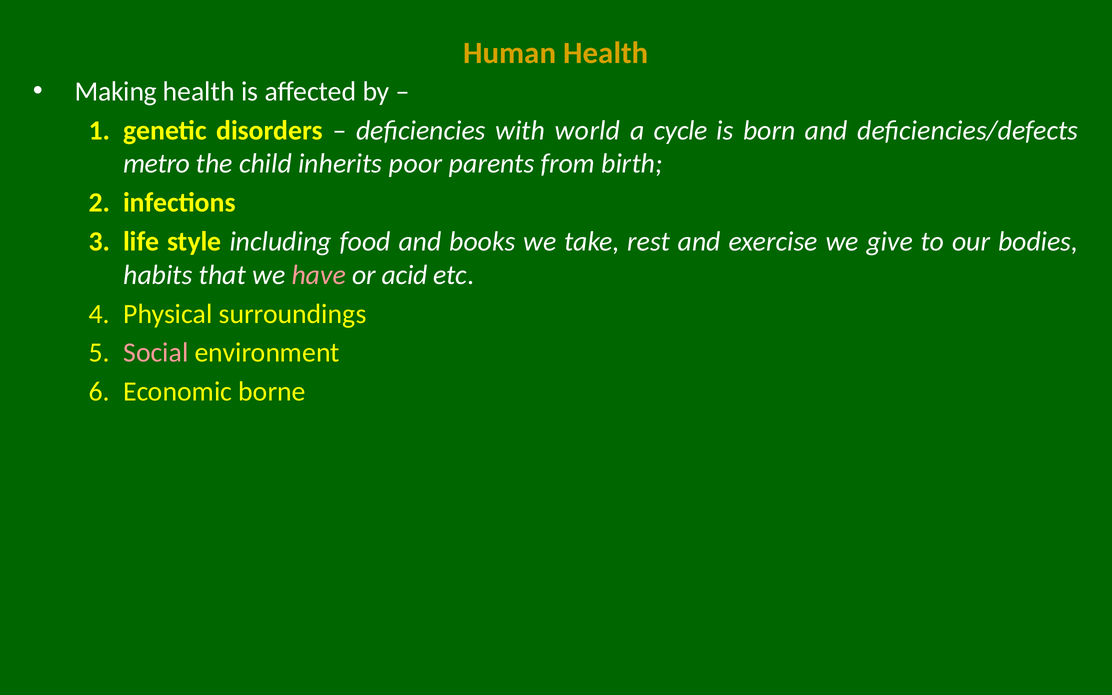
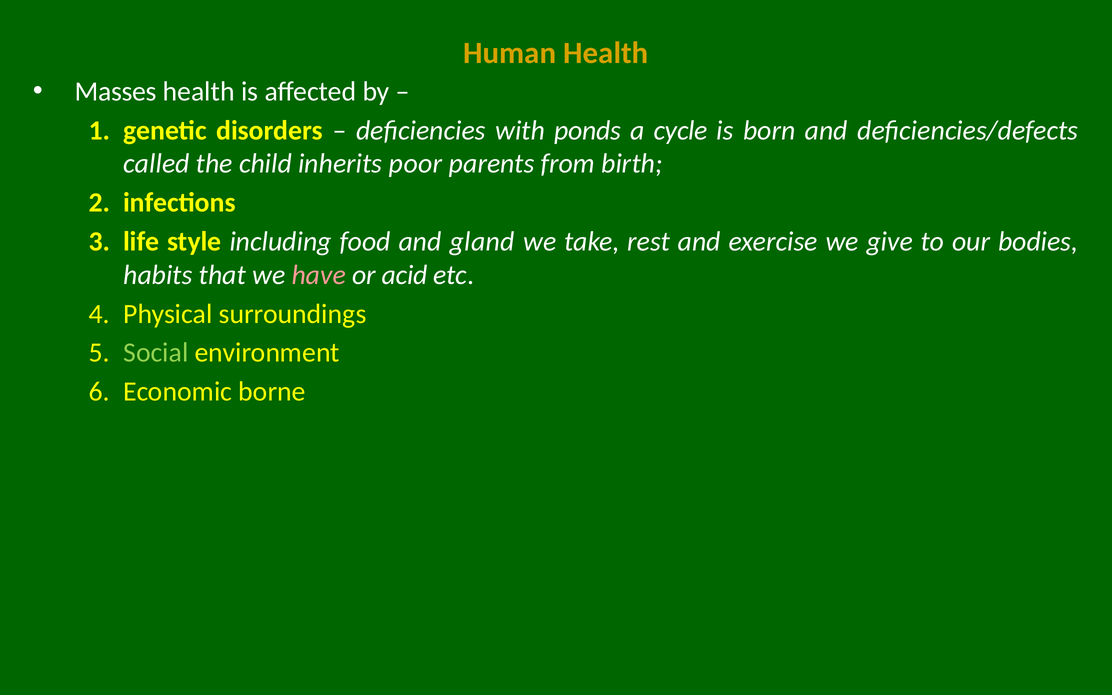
Making: Making -> Masses
world: world -> ponds
metro: metro -> called
books: books -> gland
Social colour: pink -> light green
